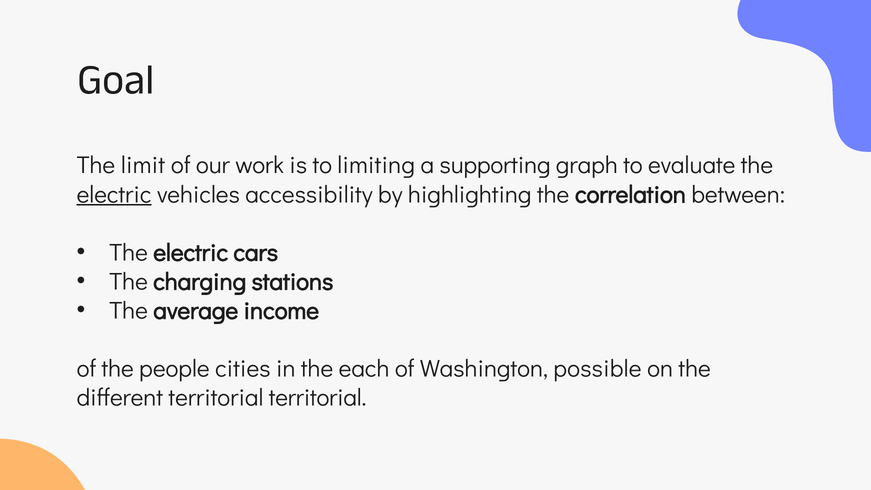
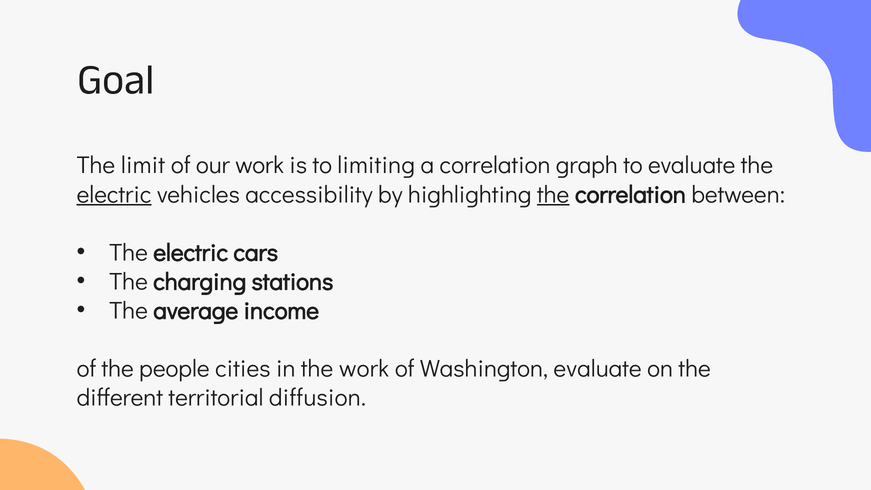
a supporting: supporting -> correlation
the at (553, 195) underline: none -> present
the each: each -> work
Washington possible: possible -> evaluate
territorial territorial: territorial -> diffusion
